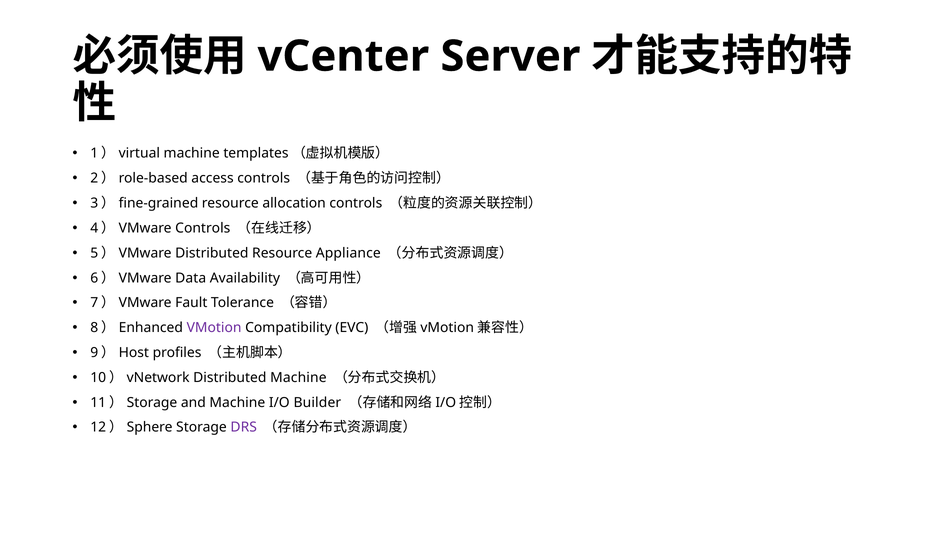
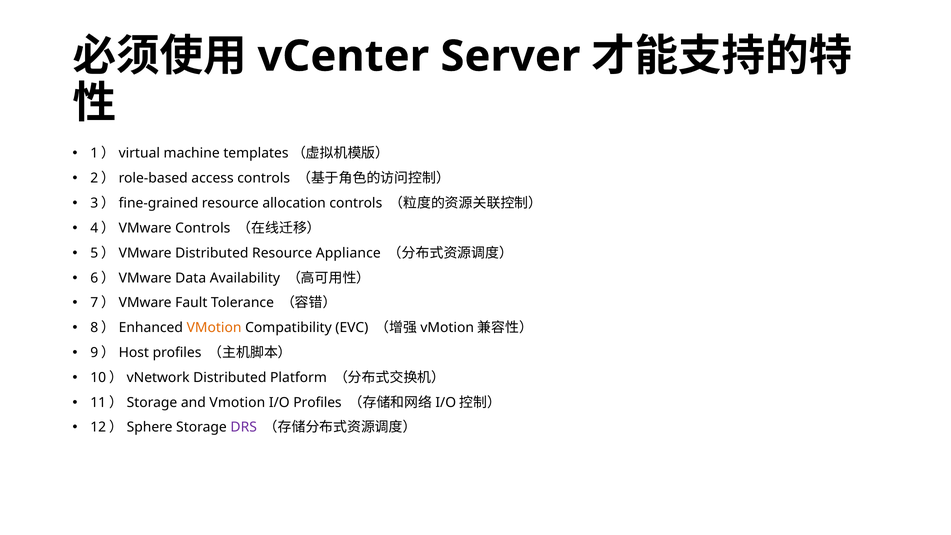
VMotion at (214, 328) colour: purple -> orange
Distributed Machine: Machine -> Platform
and Machine: Machine -> Vmotion
I/O Builder: Builder -> Profiles
